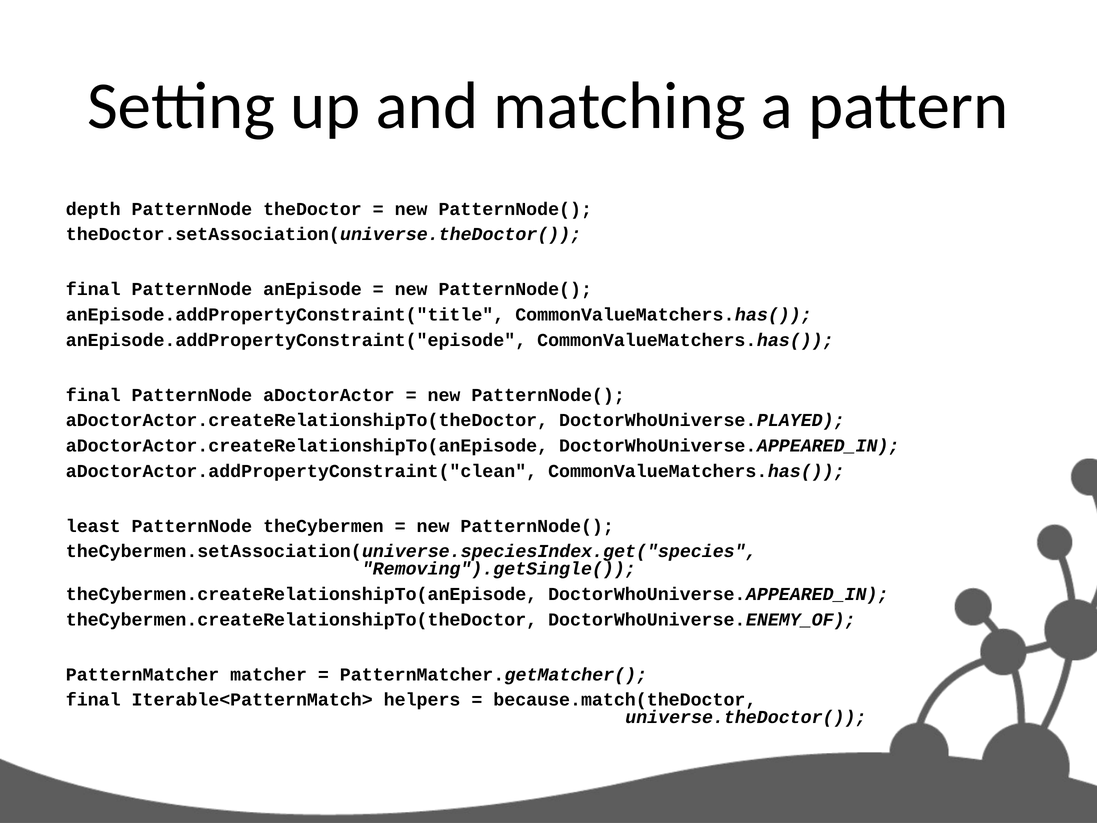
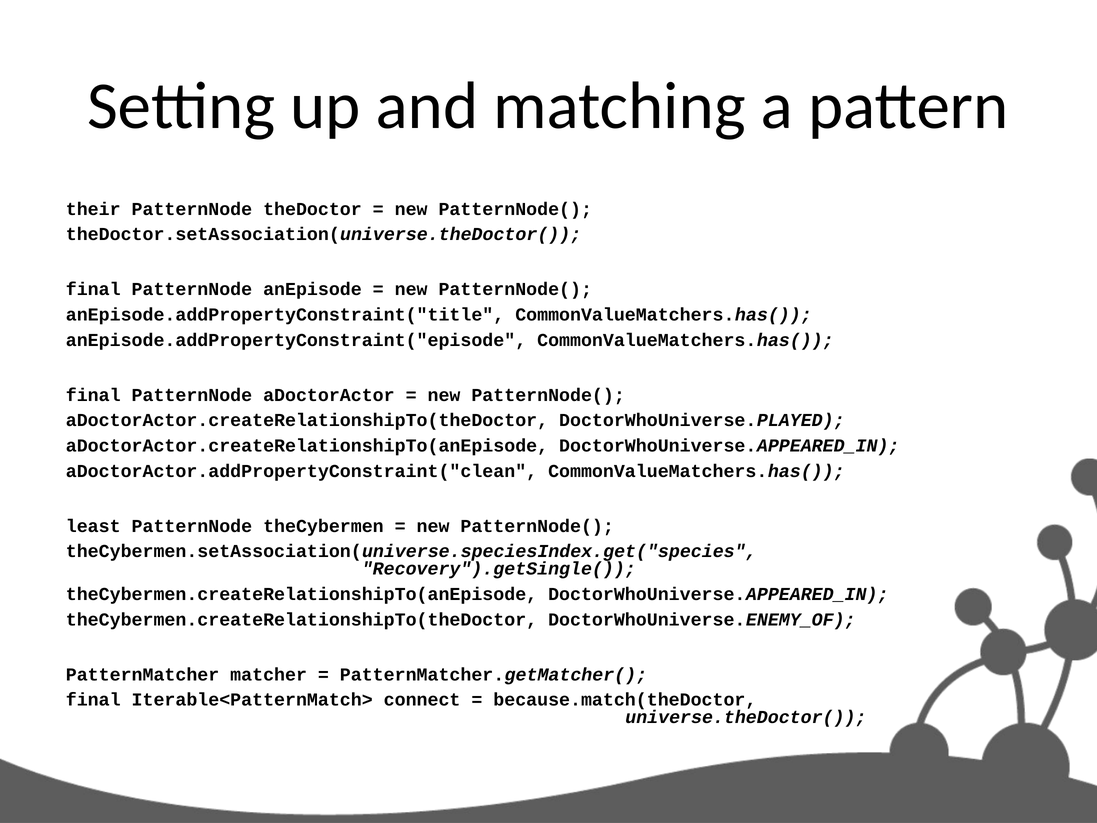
depth: depth -> their
Removing").getSingle(: Removing").getSingle( -> Recovery").getSingle(
helpers: helpers -> connect
